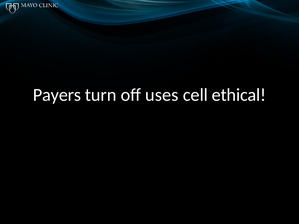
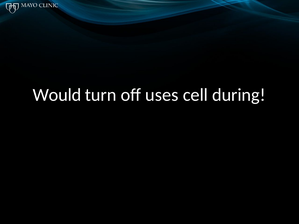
Payers: Payers -> Would
ethical: ethical -> during
